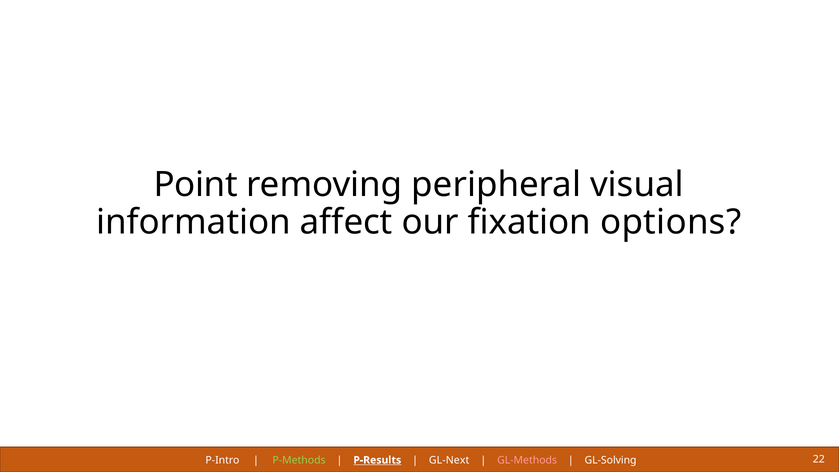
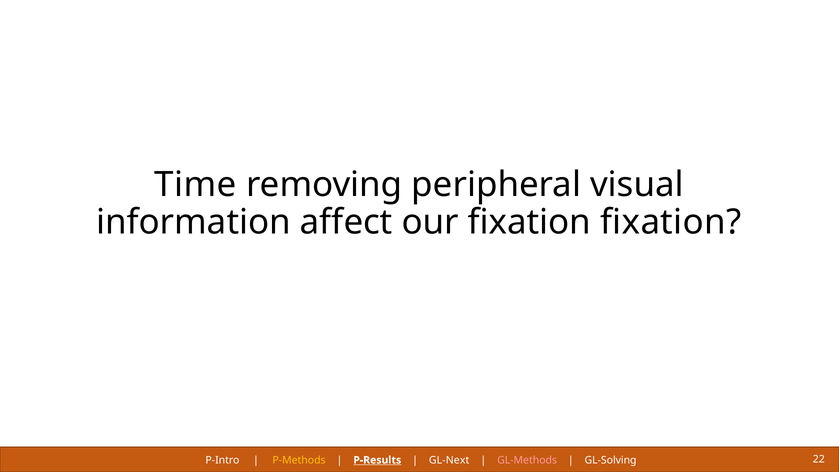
Point: Point -> Time
fixation options: options -> fixation
P-Methods colour: light green -> yellow
